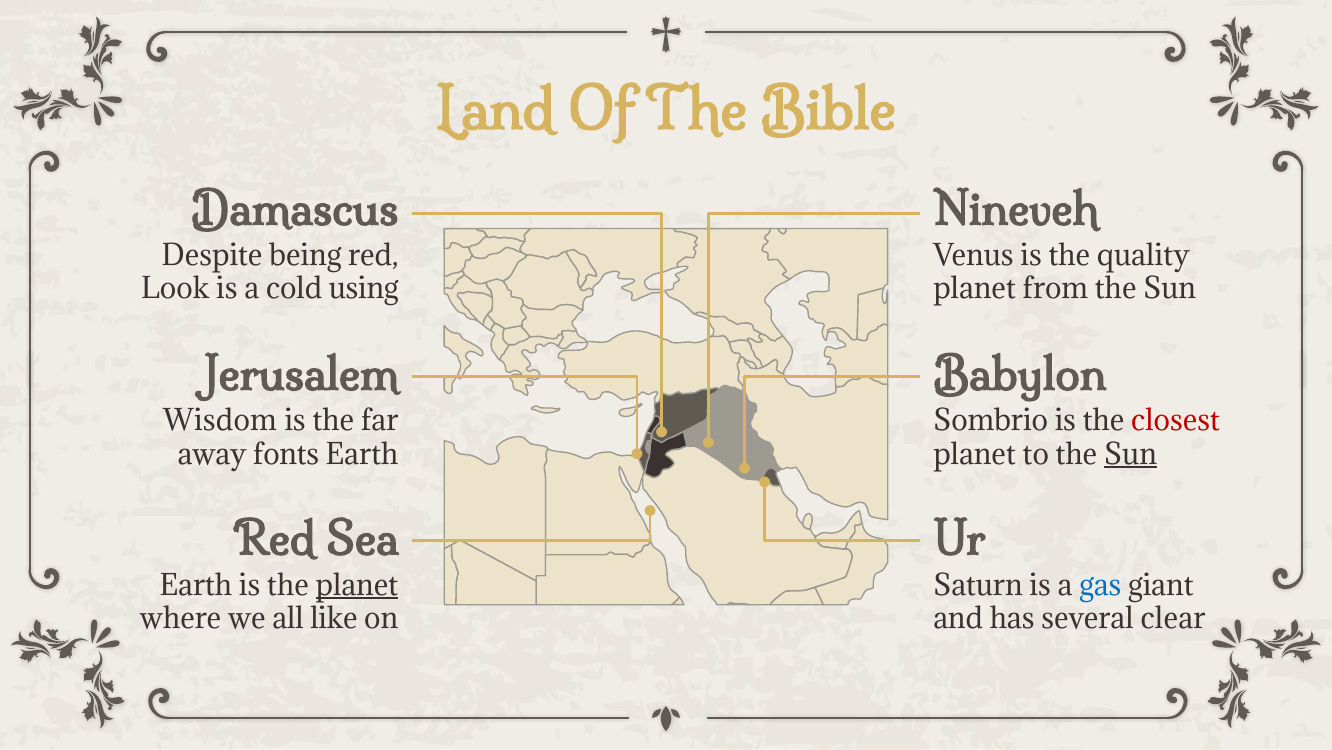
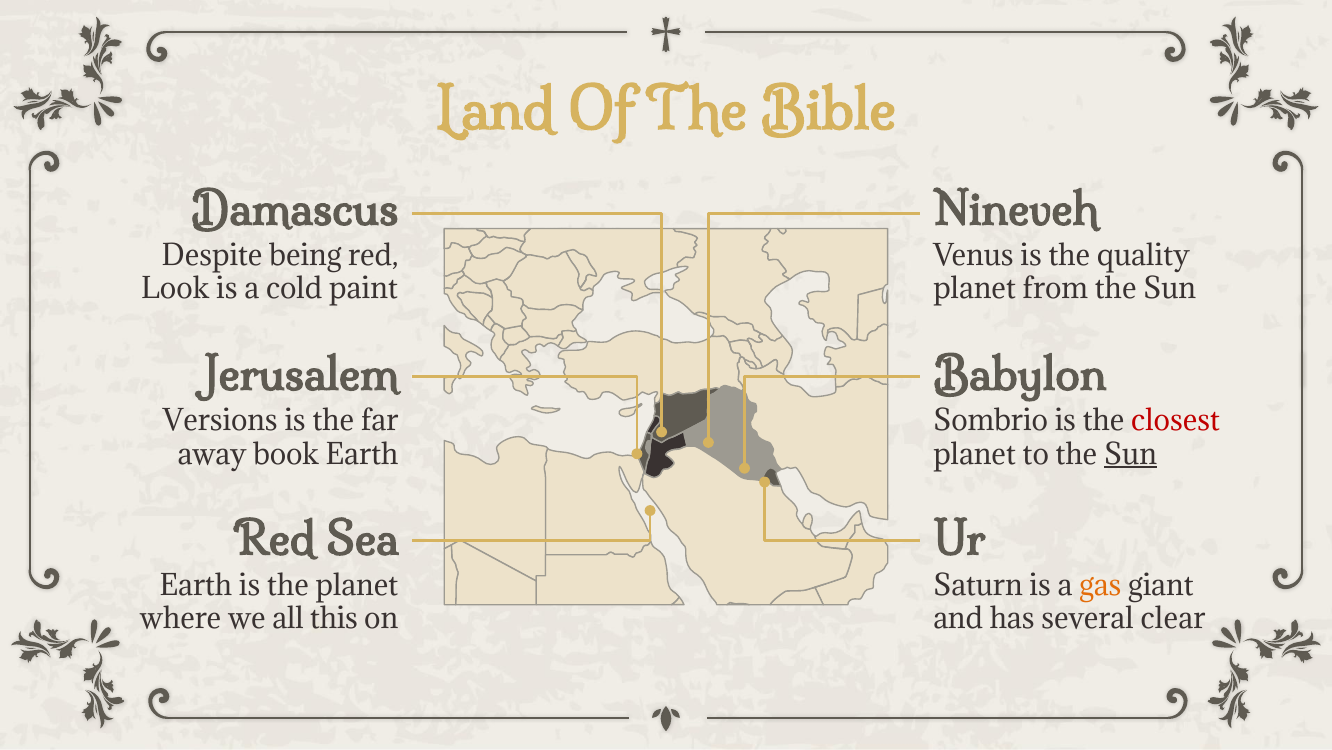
using: using -> paint
Wisdom: Wisdom -> Versions
fonts: fonts -> book
planet at (357, 586) underline: present -> none
gas colour: blue -> orange
like: like -> this
